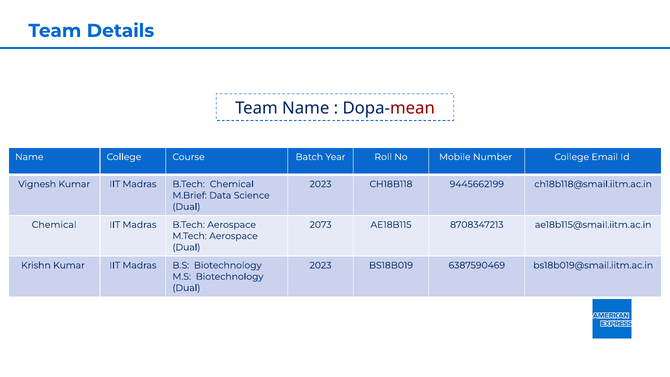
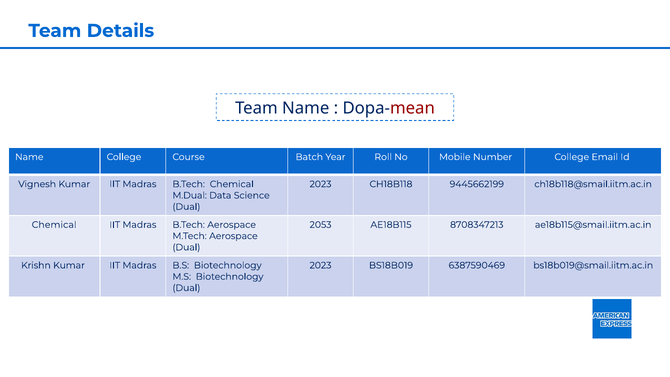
M.Brief: M.Brief -> M.Dual
2073: 2073 -> 2053
